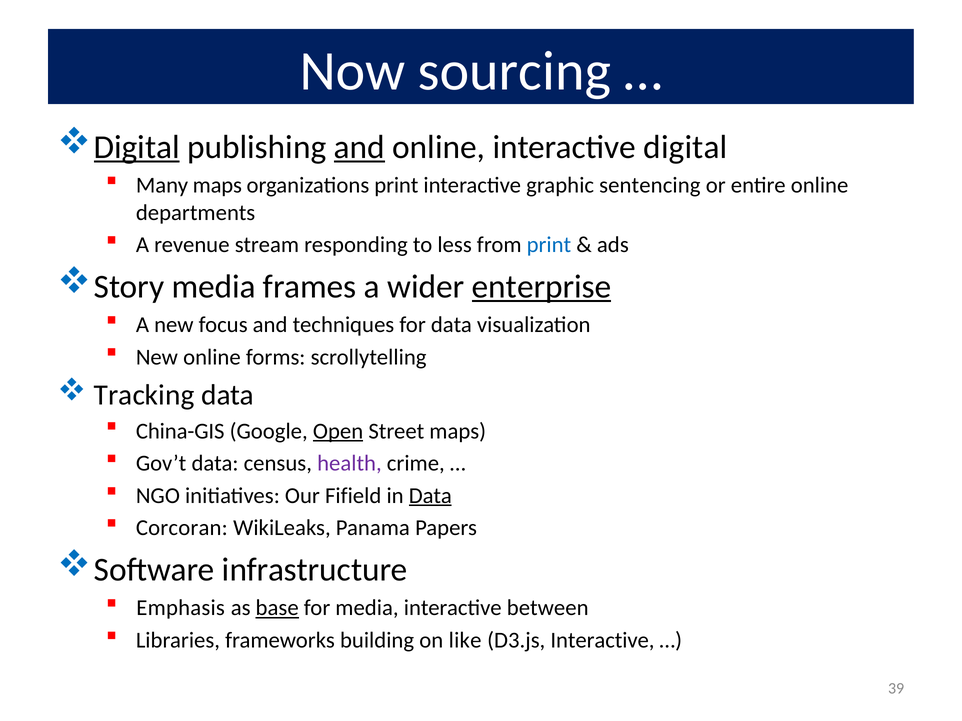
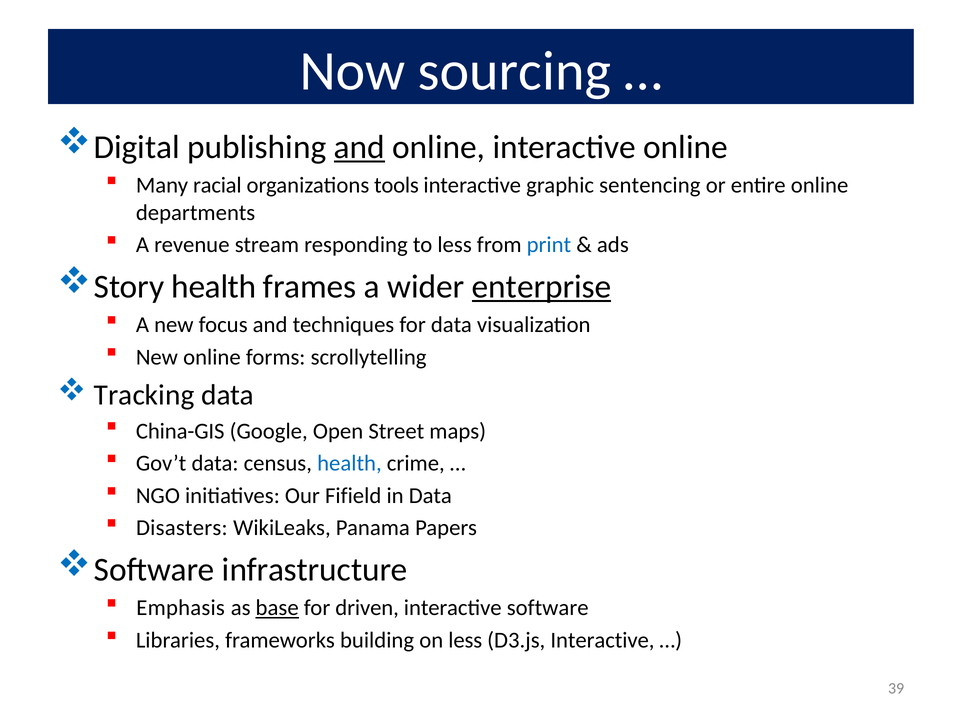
Digital at (137, 147) underline: present -> none
interactive digital: digital -> online
Many maps: maps -> racial
organizations print: print -> tools
Story media: media -> health
Open underline: present -> none
health at (349, 464) colour: purple -> blue
Data at (430, 496) underline: present -> none
Corcoran: Corcoran -> Disasters
for media: media -> driven
interactive between: between -> software
on like: like -> less
